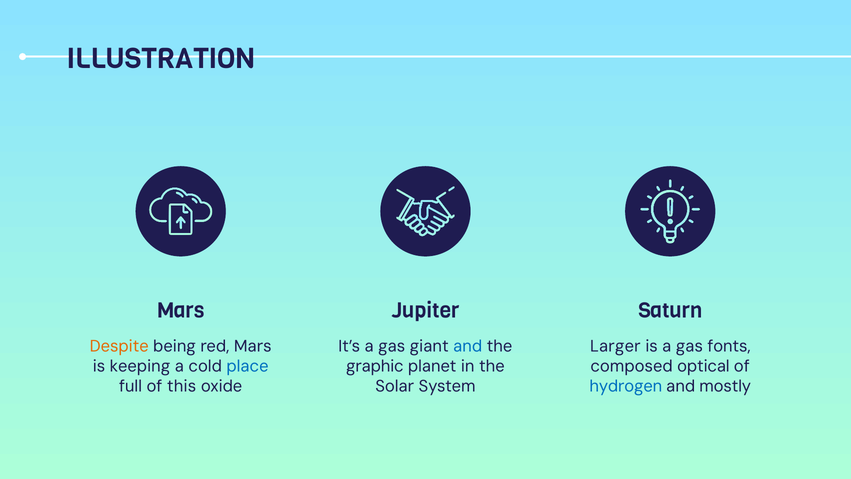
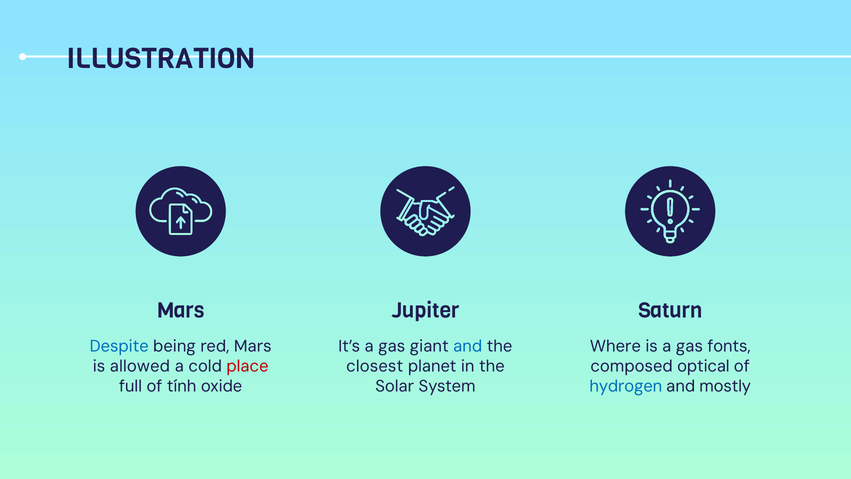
Despite colour: orange -> blue
Larger: Larger -> Where
keeping: keeping -> allowed
place colour: blue -> red
graphic: graphic -> closest
this: this -> tính
